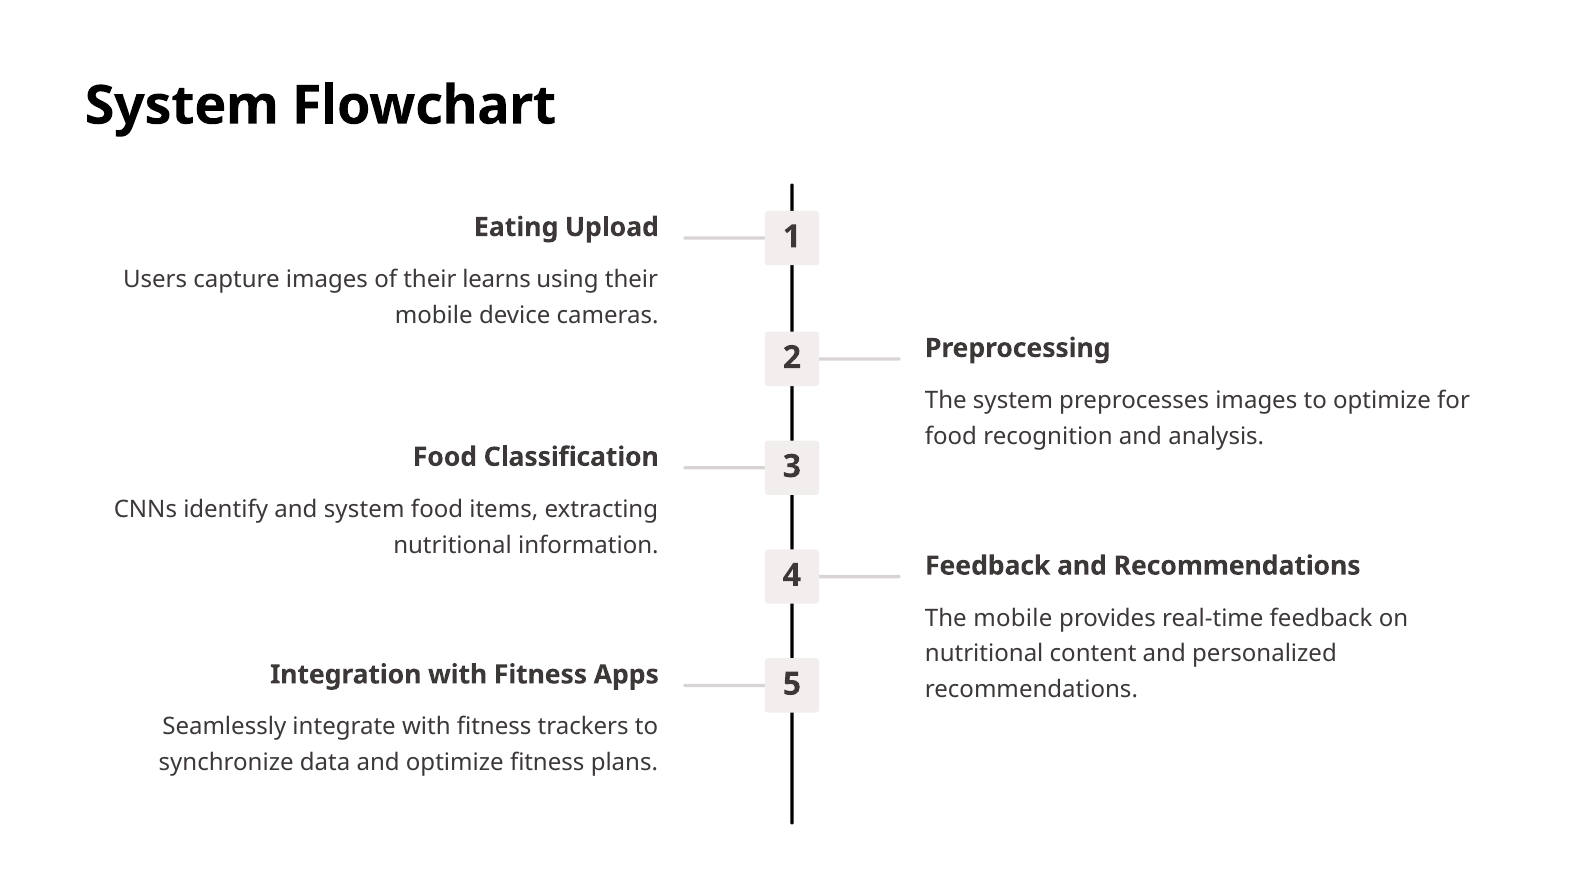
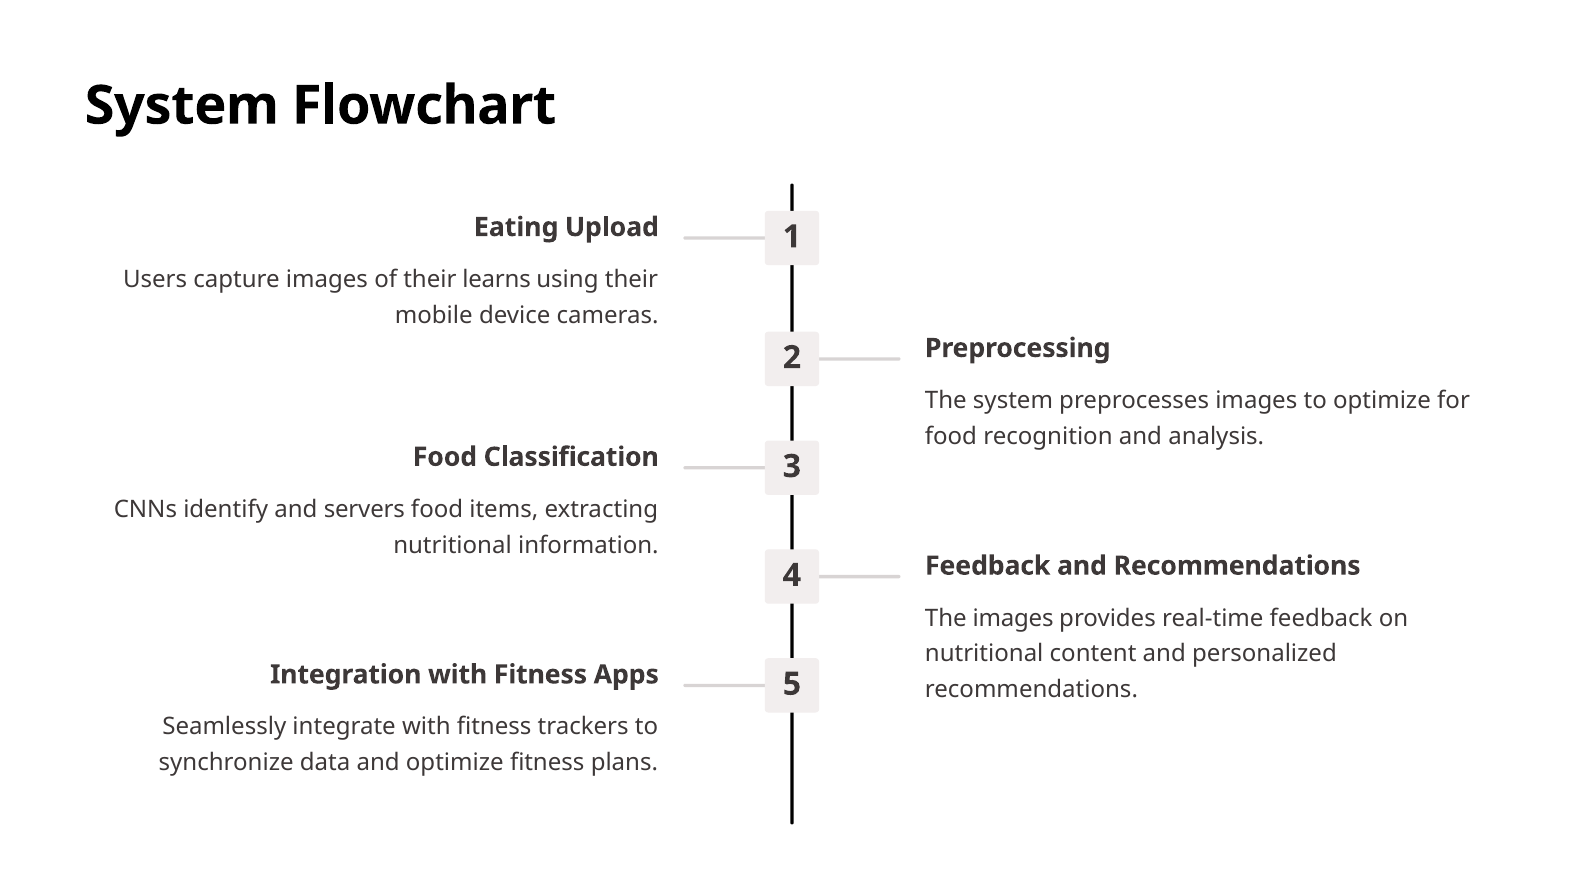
and system: system -> servers
The mobile: mobile -> images
